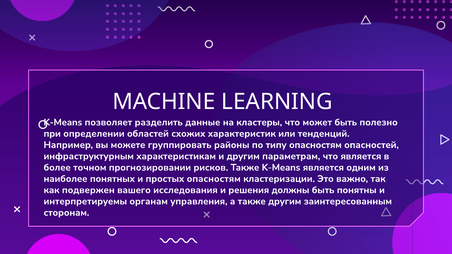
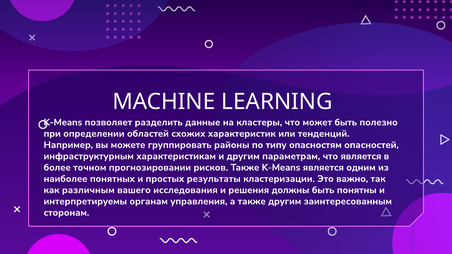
простых опасностям: опасностям -> результаты
подвержен: подвержен -> различным
